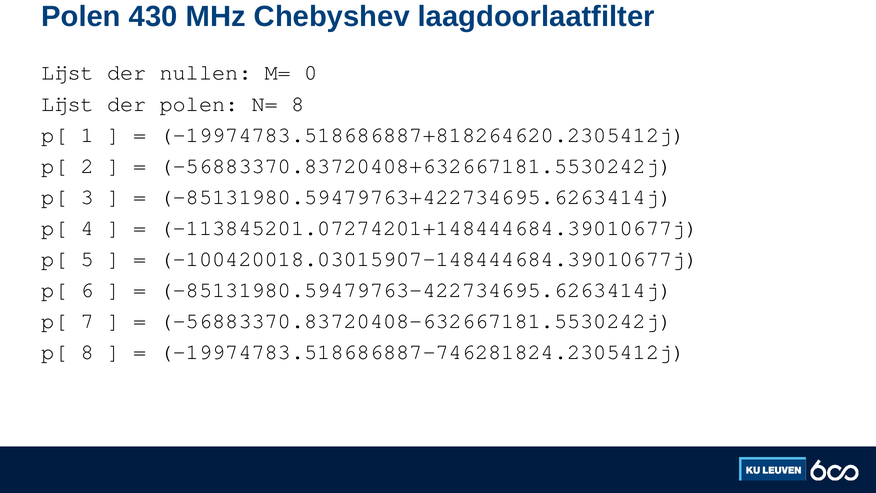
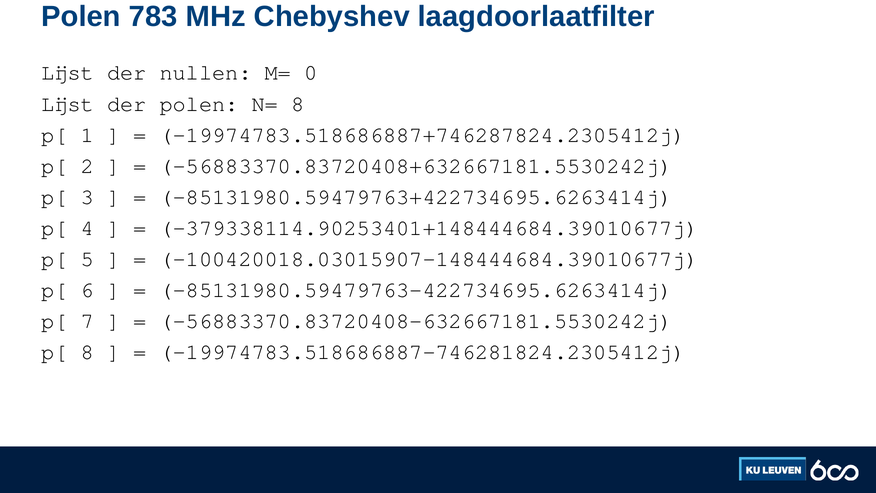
430: 430 -> 783
-19974783.518686887+818264620.2305412j: -19974783.518686887+818264620.2305412j -> -19974783.518686887+746287824.2305412j
-113845201.07274201+148444684.39010677j: -113845201.07274201+148444684.39010677j -> -379338114.90253401+148444684.39010677j
